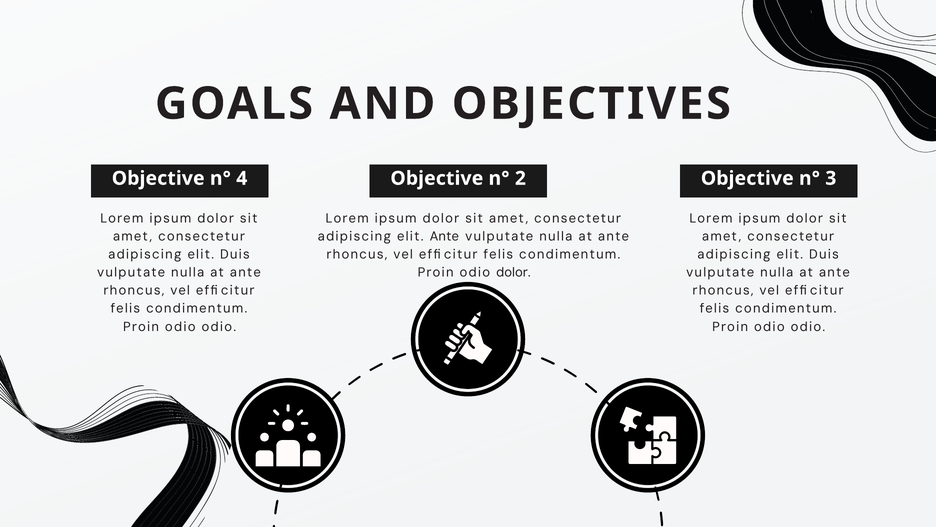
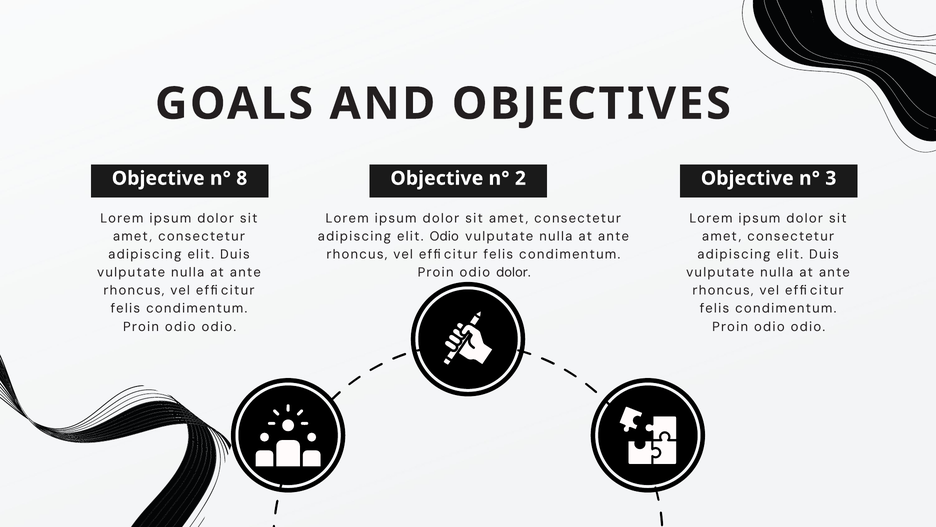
4: 4 -> 8
elit Ante: Ante -> Odio
